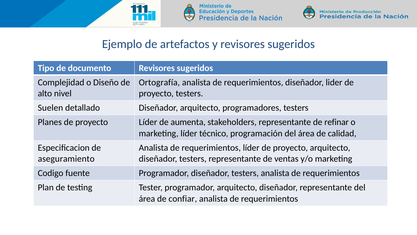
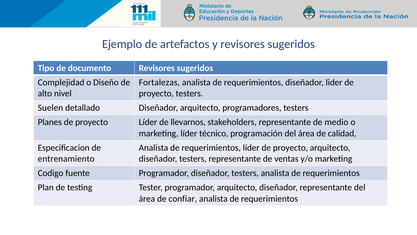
Ortografía: Ortografía -> Fortalezas
aumenta: aumenta -> llevarnos
refinar: refinar -> medio
aseguramiento: aseguramiento -> entrenamiento
